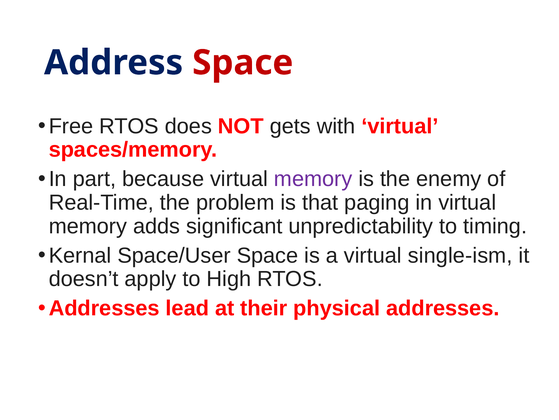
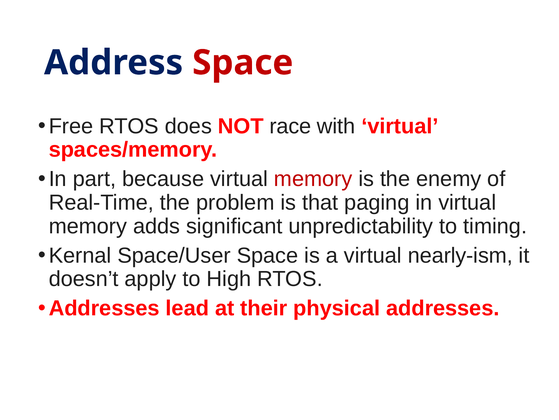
gets: gets -> race
memory at (313, 179) colour: purple -> red
single-ism: single-ism -> nearly-ism
